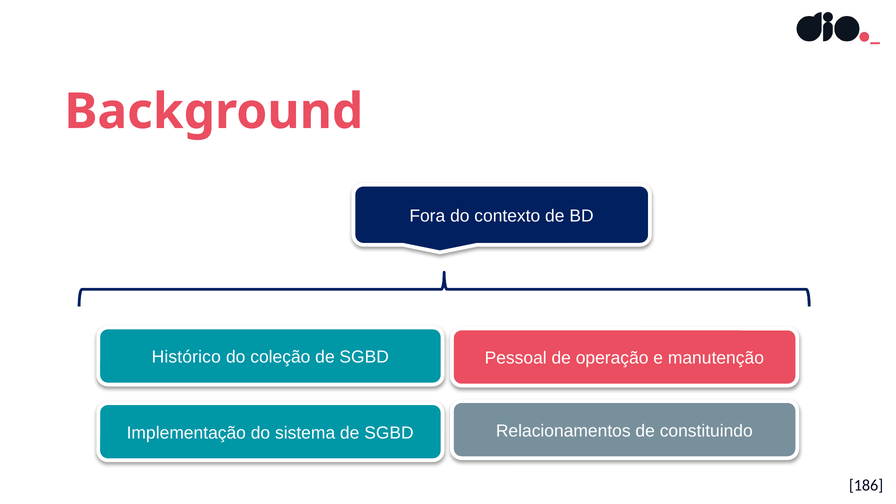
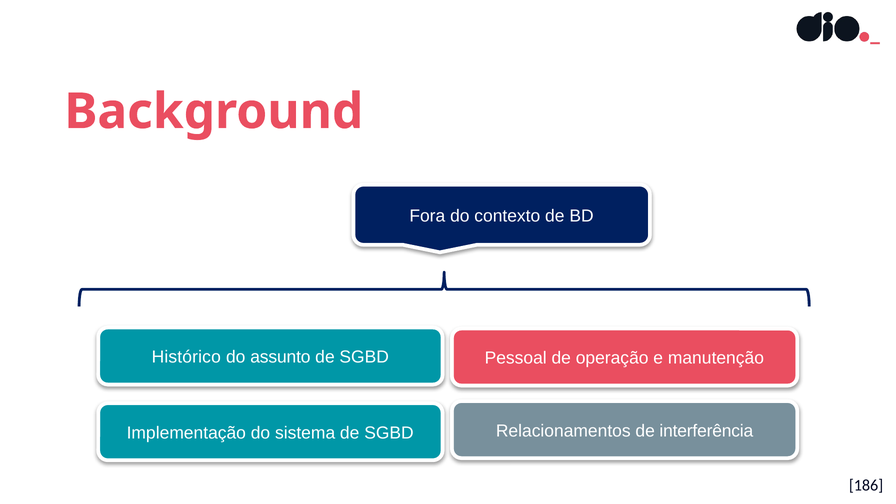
coleção: coleção -> assunto
constituindo: constituindo -> interferência
